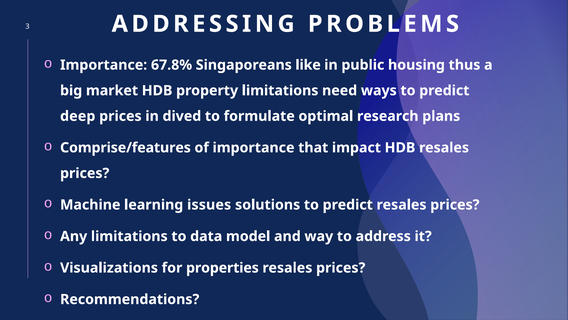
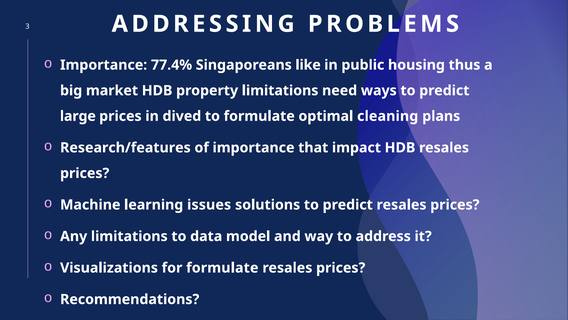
67.8%: 67.8% -> 77.4%
deep: deep -> large
research: research -> cleaning
Comprise/features: Comprise/features -> Research/features
for properties: properties -> formulate
